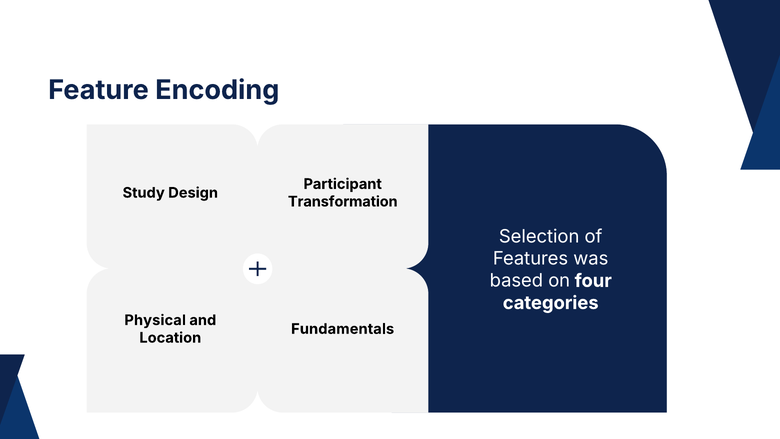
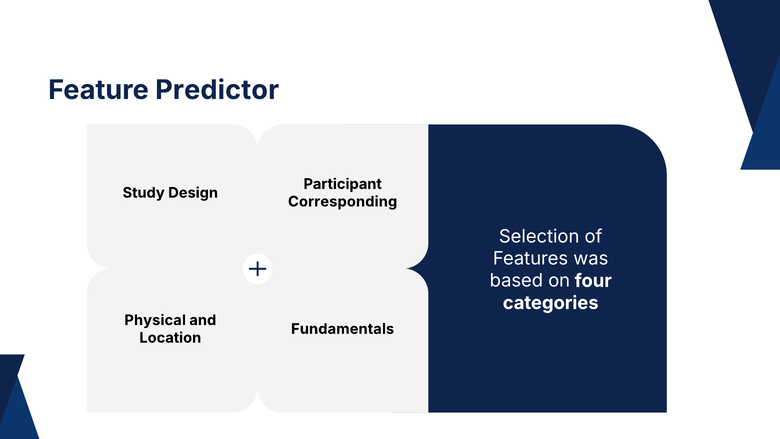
Encoding: Encoding -> Predictor
Transformation: Transformation -> Corresponding
